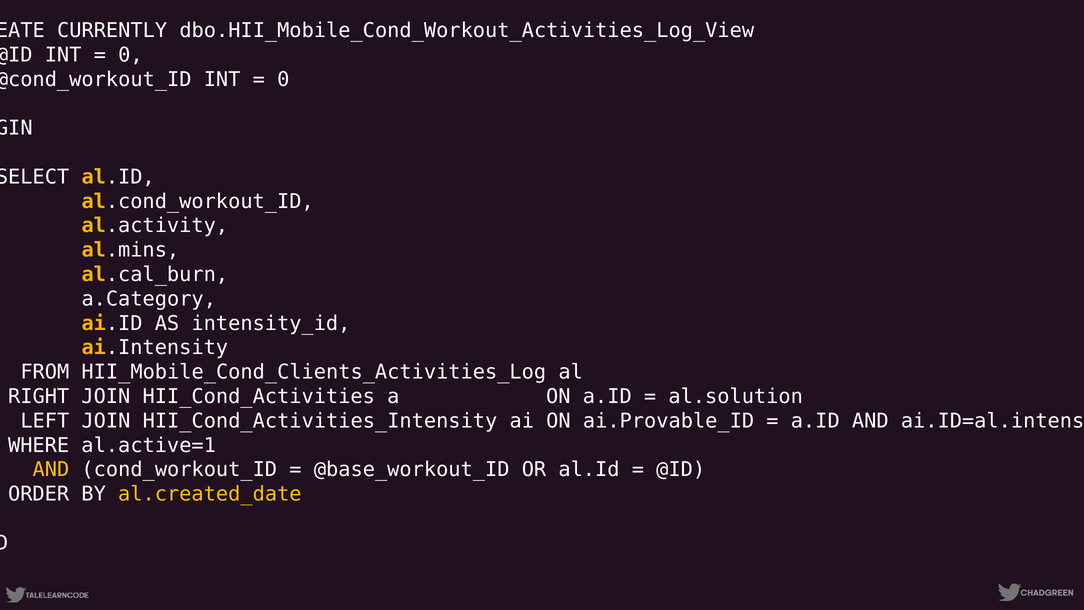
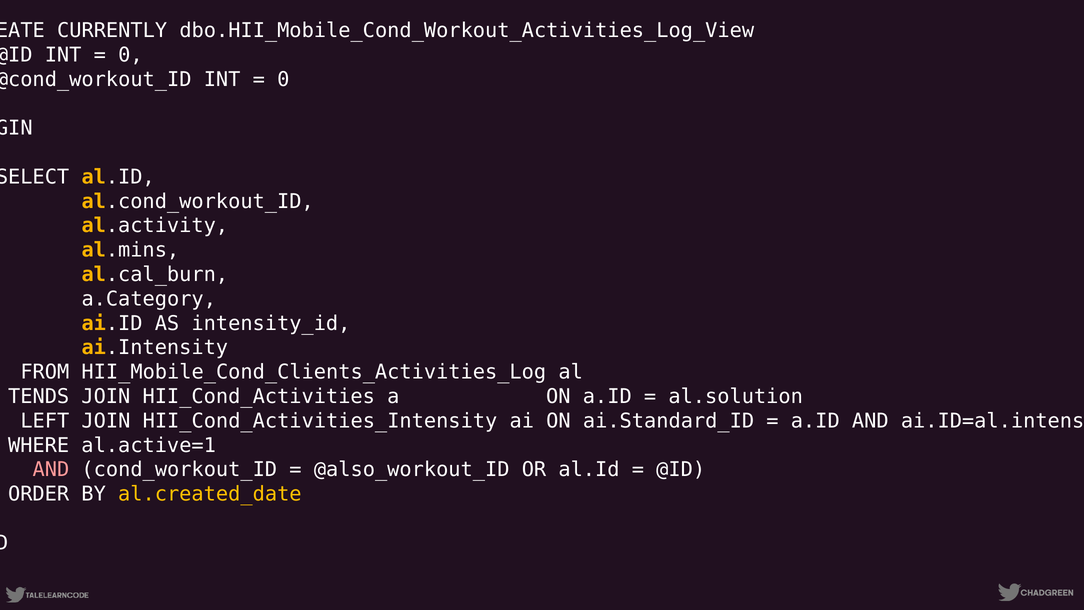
RIGHT: RIGHT -> TENDS
ai.Provable_ID: ai.Provable_ID -> ai.Standard_ID
AND at (51, 470) colour: yellow -> pink
@base_workout_ID: @base_workout_ID -> @also_workout_ID
